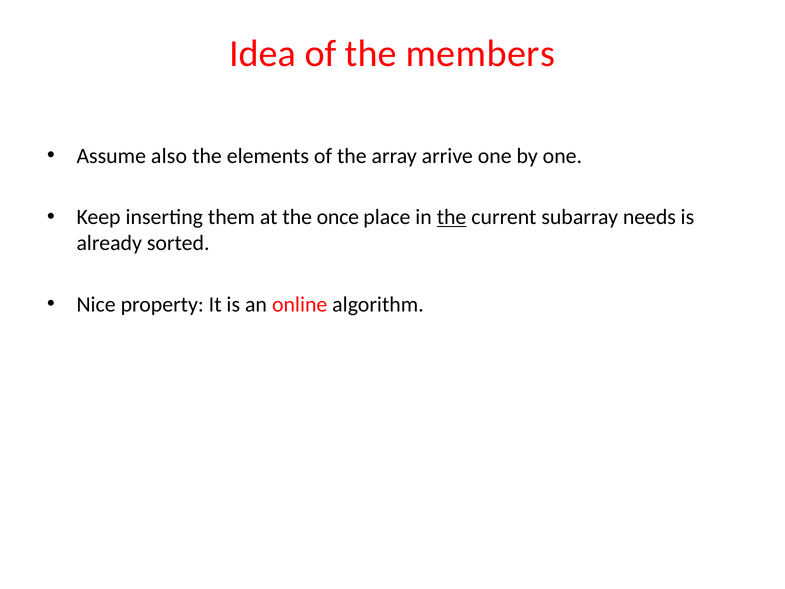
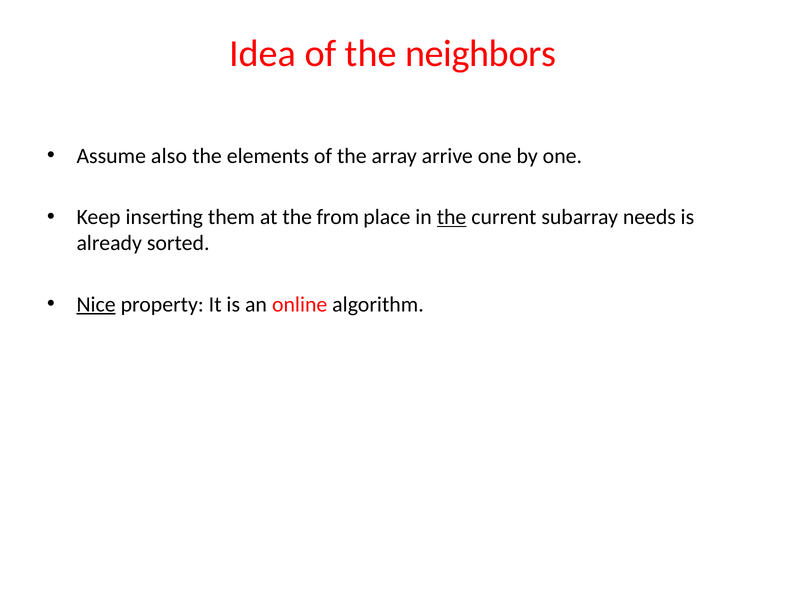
members: members -> neighbors
once: once -> from
Nice underline: none -> present
